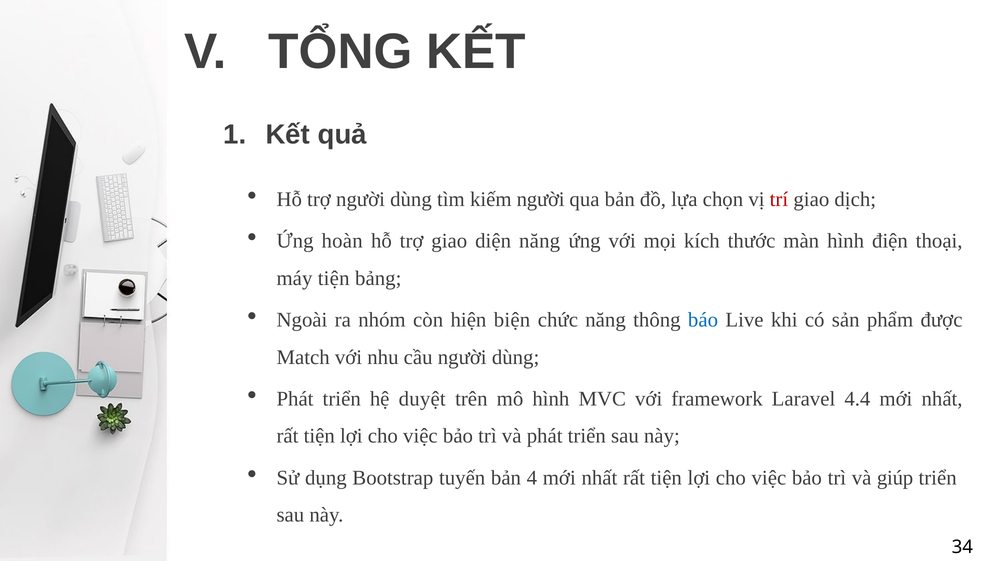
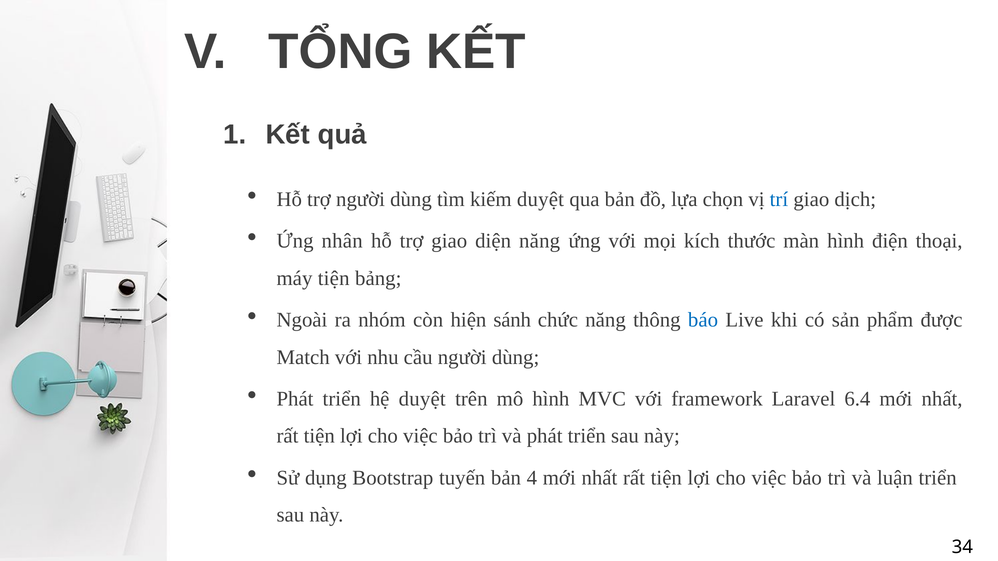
kiếm người: người -> duyệt
trí colour: red -> blue
hoàn: hoàn -> nhân
biện: biện -> sánh
4.4: 4.4 -> 6.4
giúp: giúp -> luận
